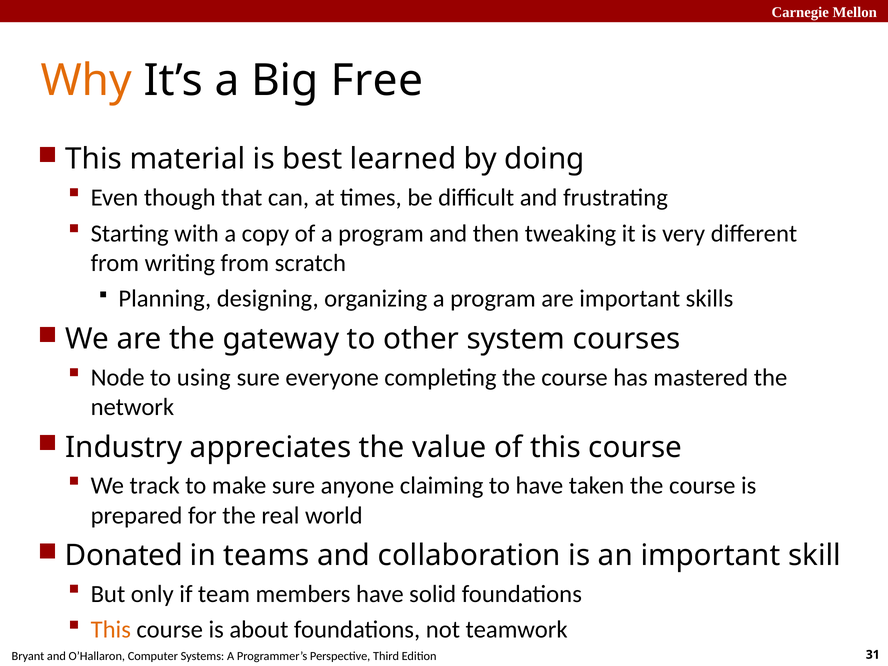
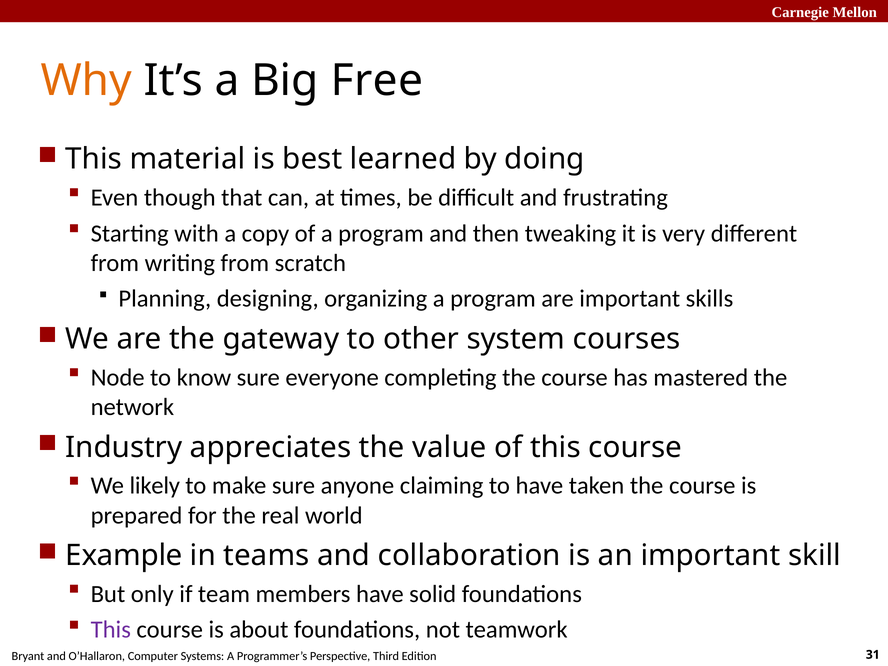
using: using -> know
track: track -> likely
Donated: Donated -> Example
This at (111, 630) colour: orange -> purple
